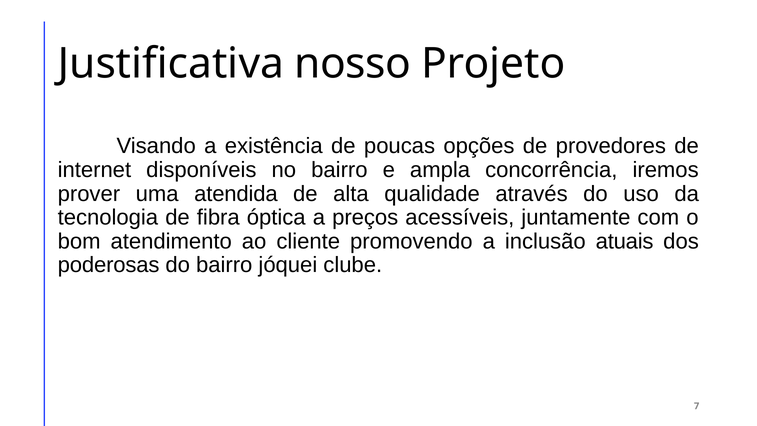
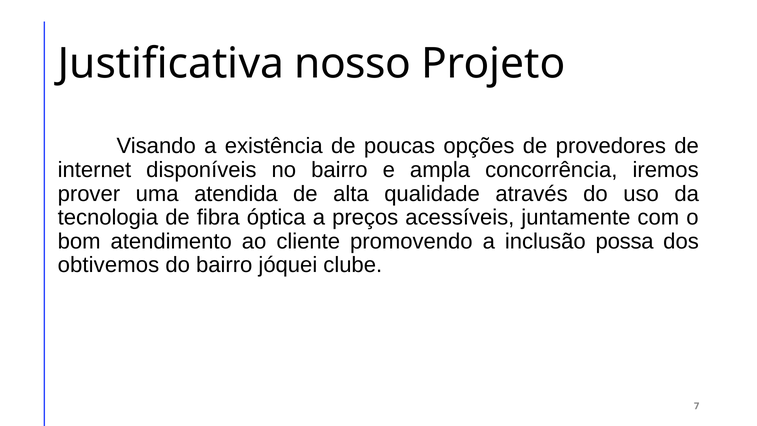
atuais: atuais -> possa
poderosas: poderosas -> obtivemos
